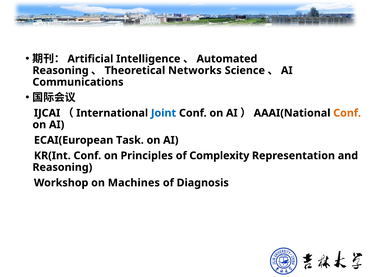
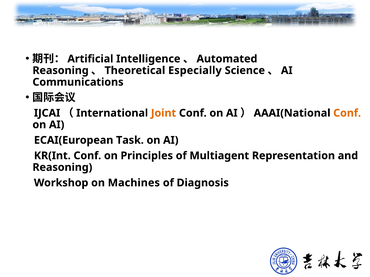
Networks: Networks -> Especially
Joint colour: blue -> orange
Complexity: Complexity -> Multiagent
